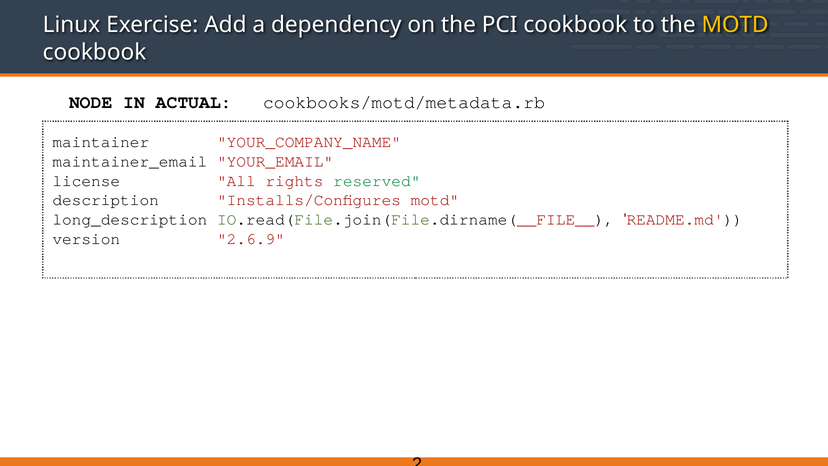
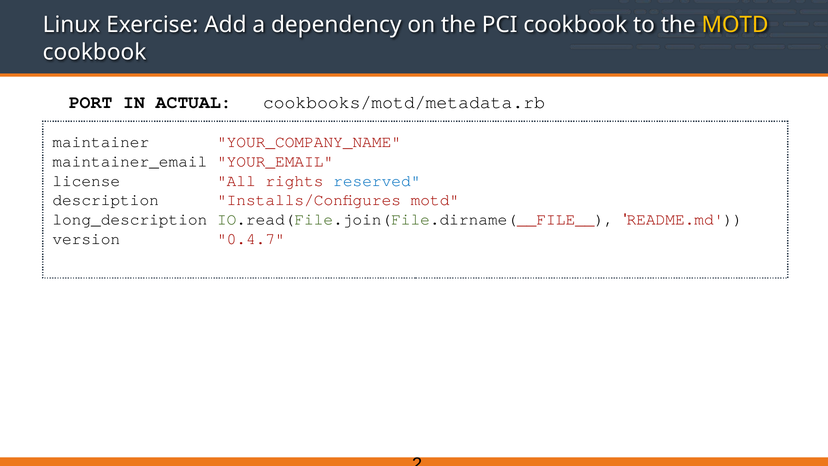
NODE: NODE -> PORT
reserved colour: green -> blue
2.6.9: 2.6.9 -> 0.4.7
